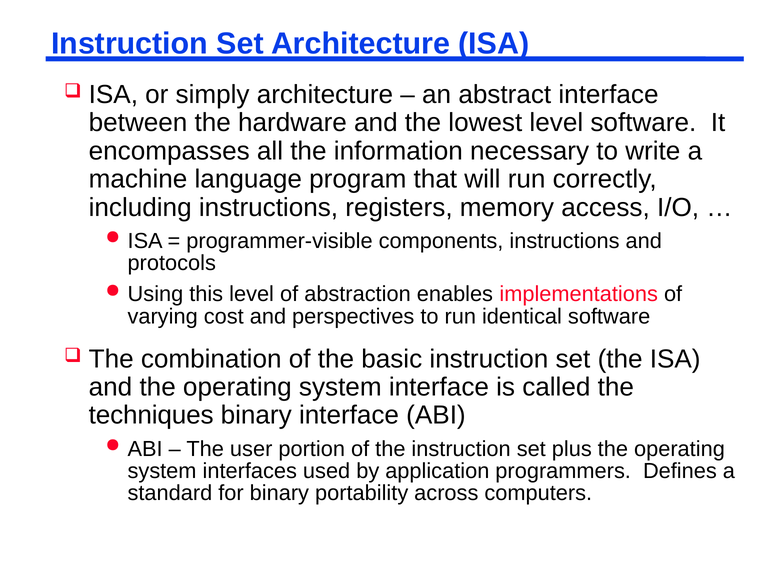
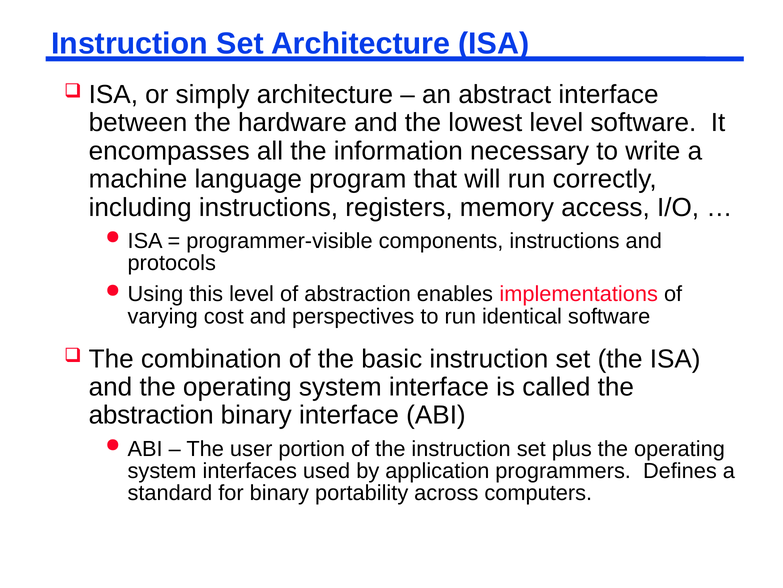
techniques at (151, 415): techniques -> abstraction
